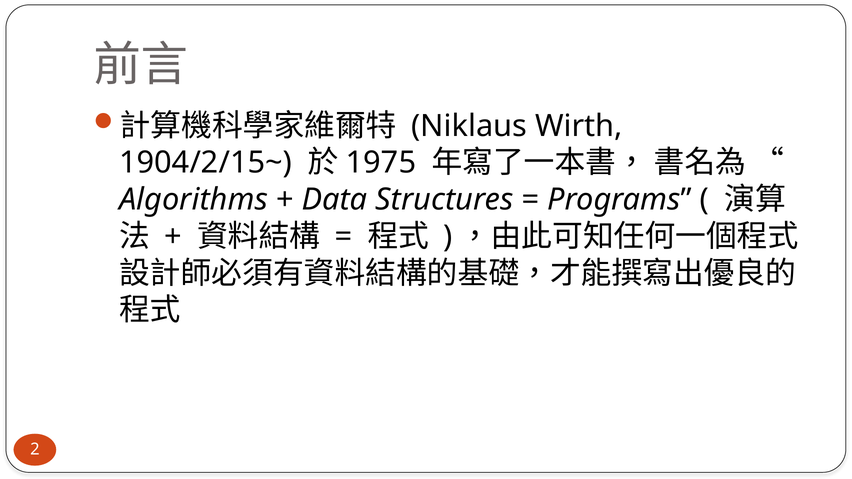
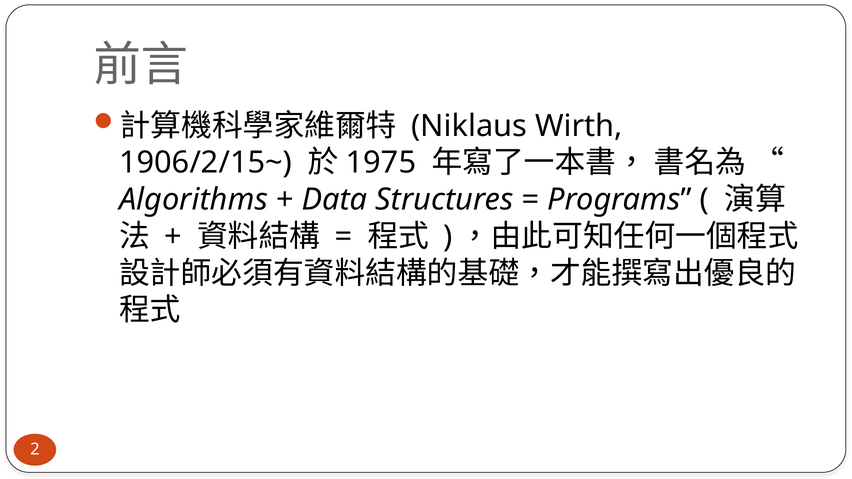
1904/2/15~: 1904/2/15~ -> 1906/2/15~
